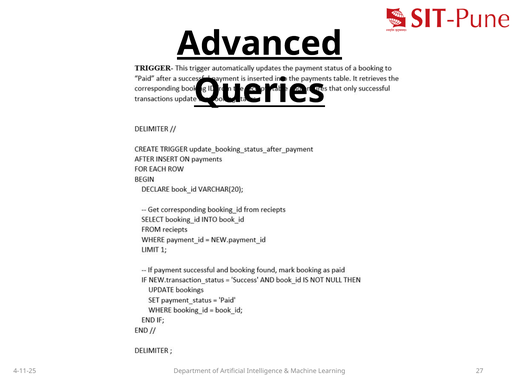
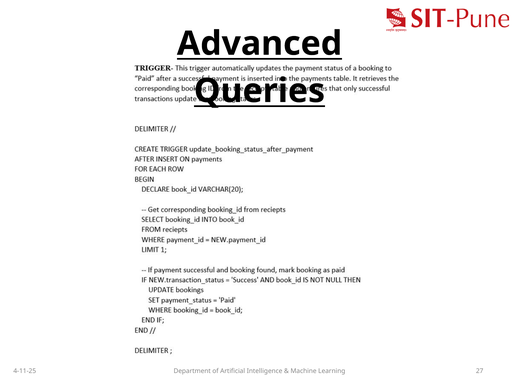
Advanced underline: present -> none
